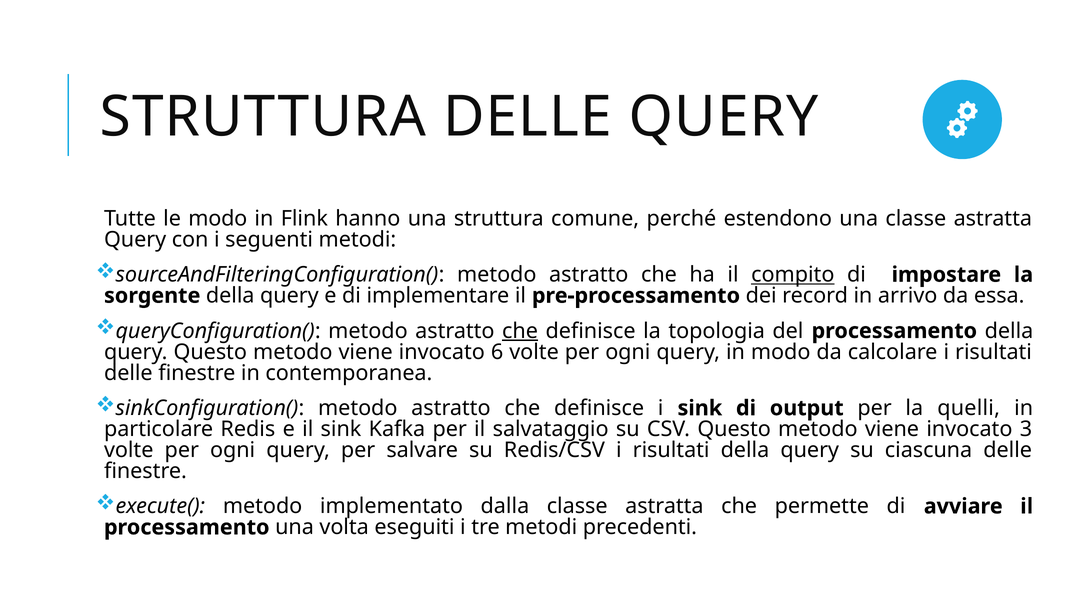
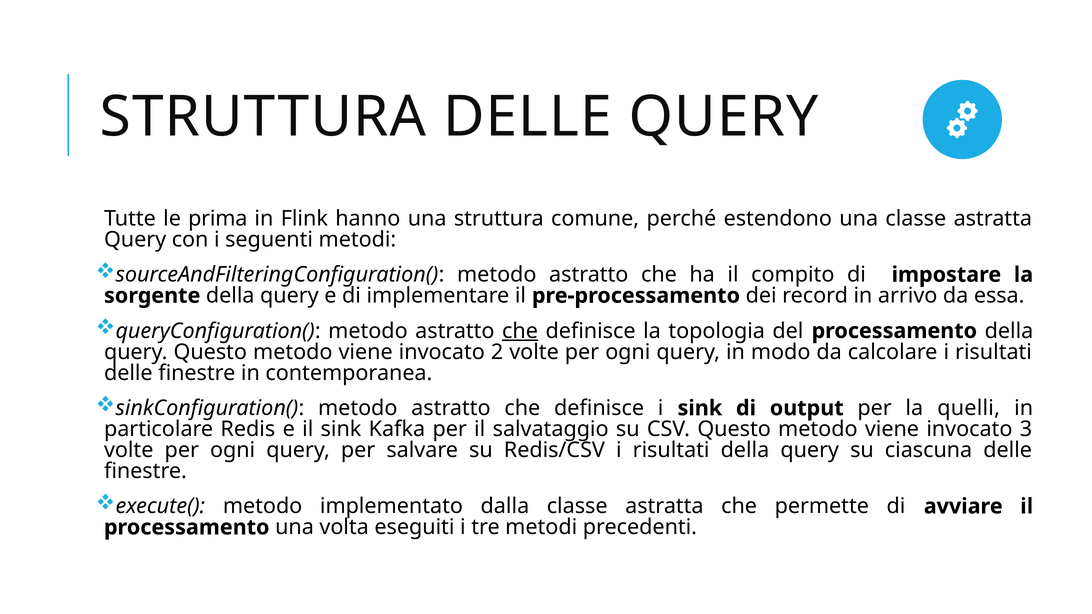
le modo: modo -> prima
compito underline: present -> none
6: 6 -> 2
